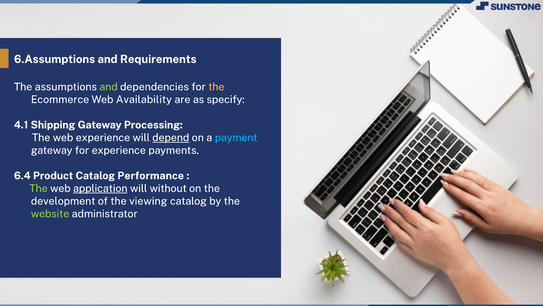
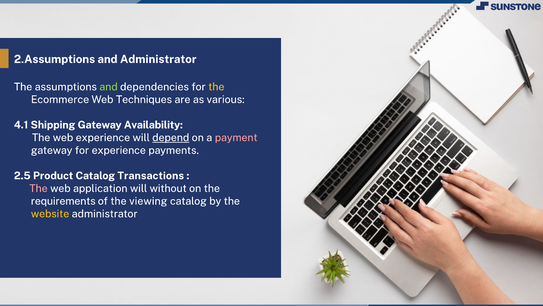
6.Assumptions: 6.Assumptions -> 2.Assumptions
and Requirements: Requirements -> Administrator
Availability: Availability -> Techniques
specify: specify -> various
Processing: Processing -> Availability
payment colour: light blue -> pink
6.4: 6.4 -> 2.5
Performance: Performance -> Transactions
The at (38, 188) colour: light green -> pink
application underline: present -> none
development: development -> requirements
website colour: light green -> yellow
